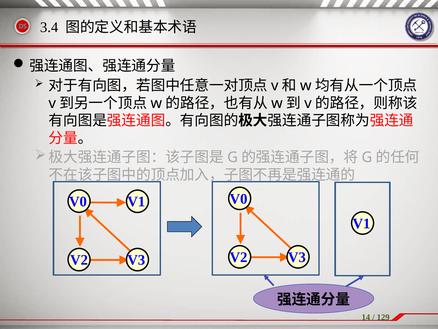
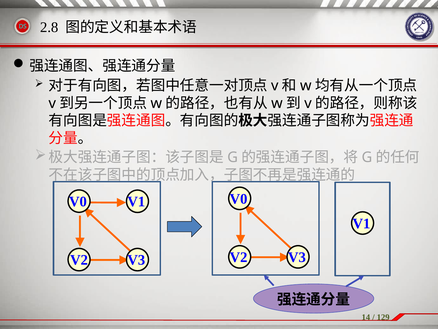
3.4: 3.4 -> 2.8
